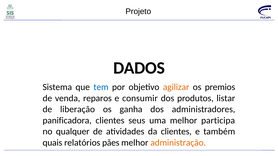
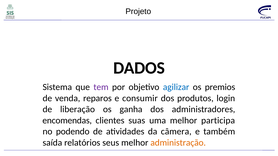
tem colour: blue -> purple
agilizar colour: orange -> blue
listar: listar -> login
panificadora: panificadora -> encomendas
seus: seus -> suas
qualquer: qualquer -> podendo
da clientes: clientes -> câmera
quais: quais -> saída
pães: pães -> seus
